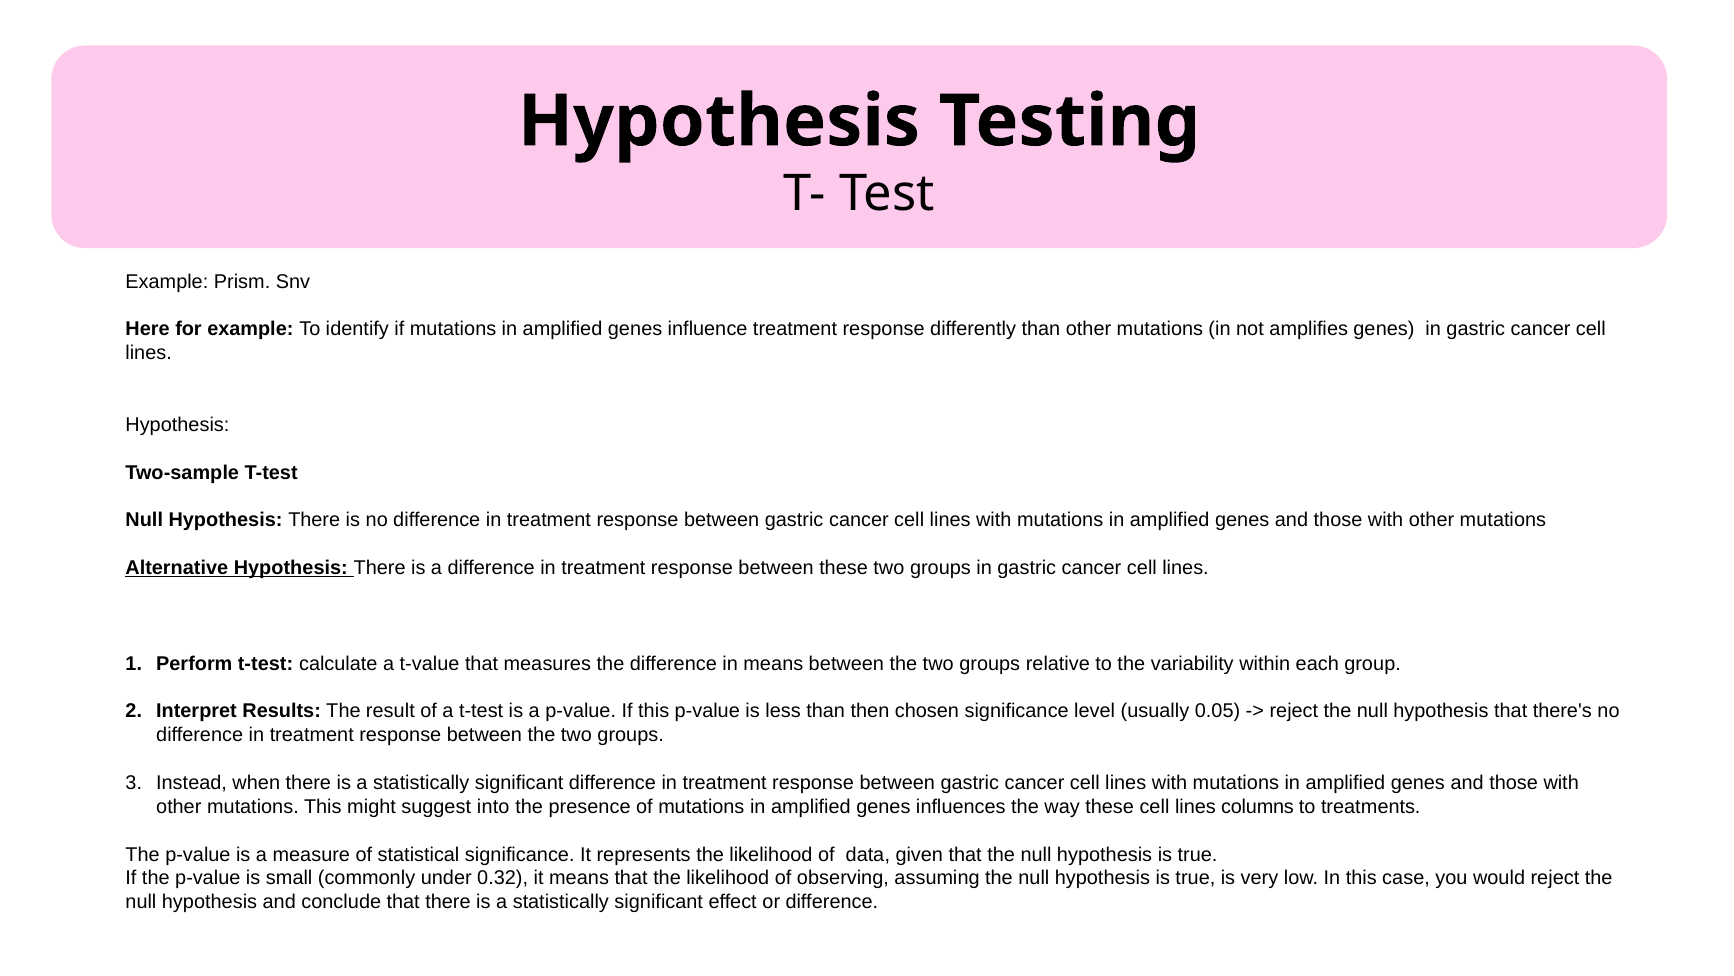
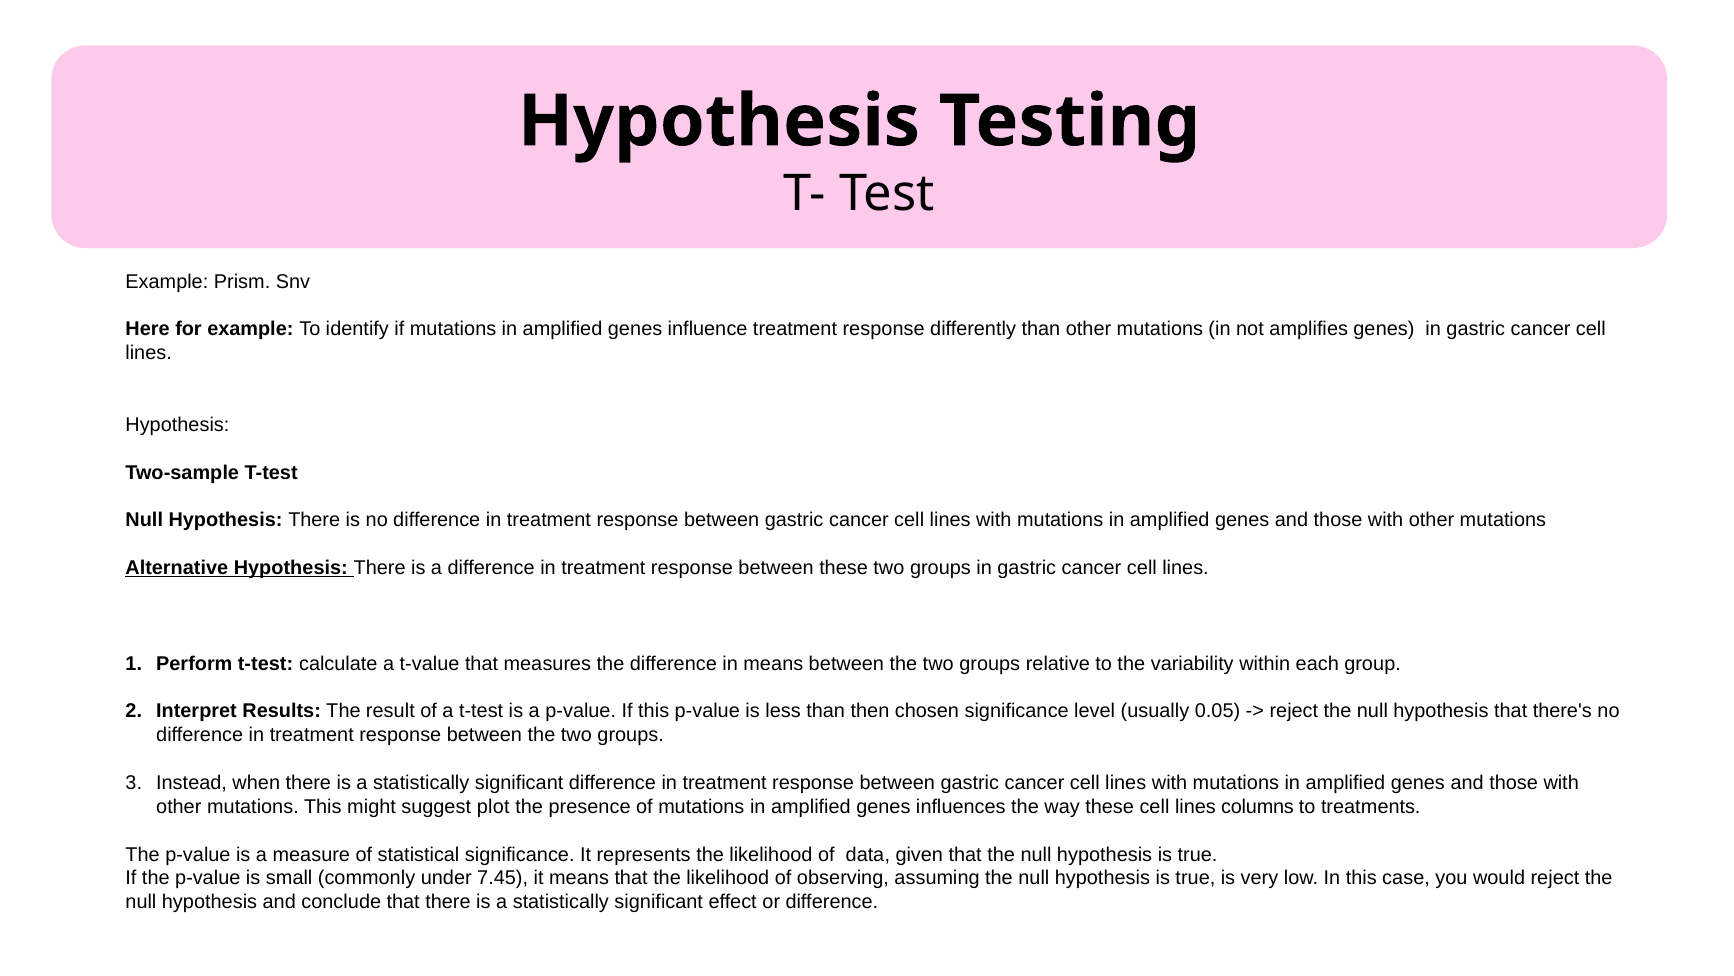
into: into -> plot
0.32: 0.32 -> 7.45
